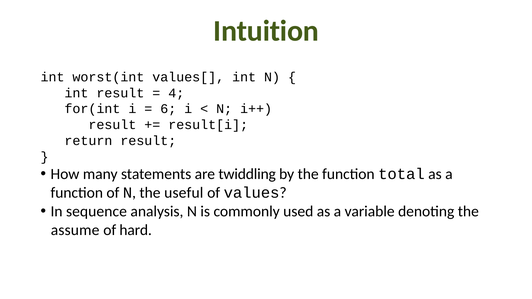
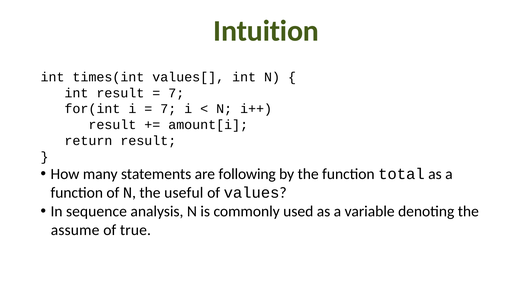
worst(int: worst(int -> times(int
4 at (176, 93): 4 -> 7
6 at (168, 109): 6 -> 7
result[i: result[i -> amount[i
twiddling: twiddling -> following
hard: hard -> true
